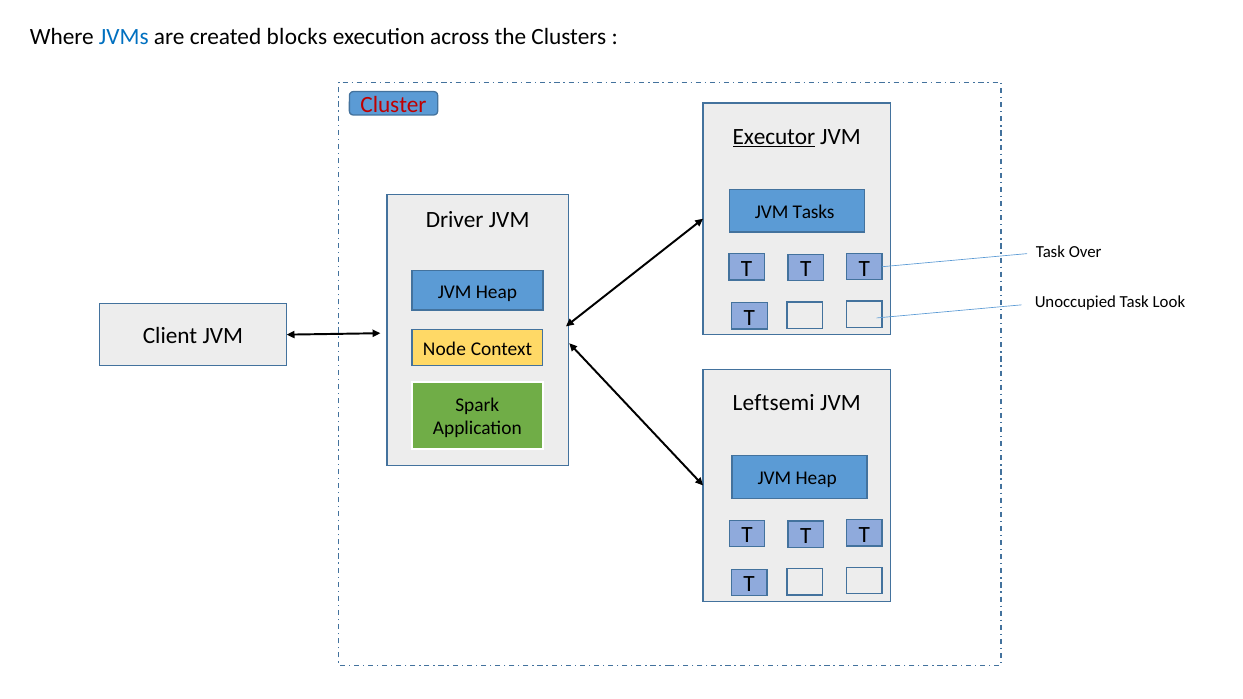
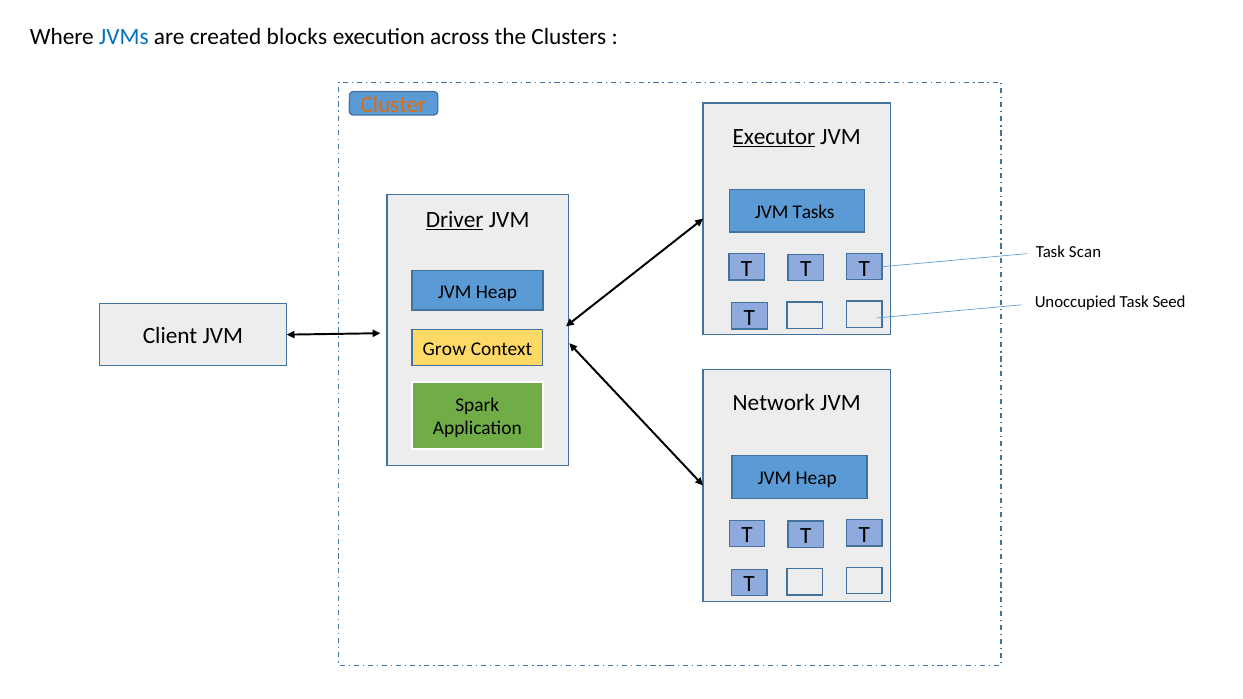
Cluster colour: red -> orange
Driver underline: none -> present
Over: Over -> Scan
Look: Look -> Seed
Node: Node -> Grow
Leftsemi: Leftsemi -> Network
